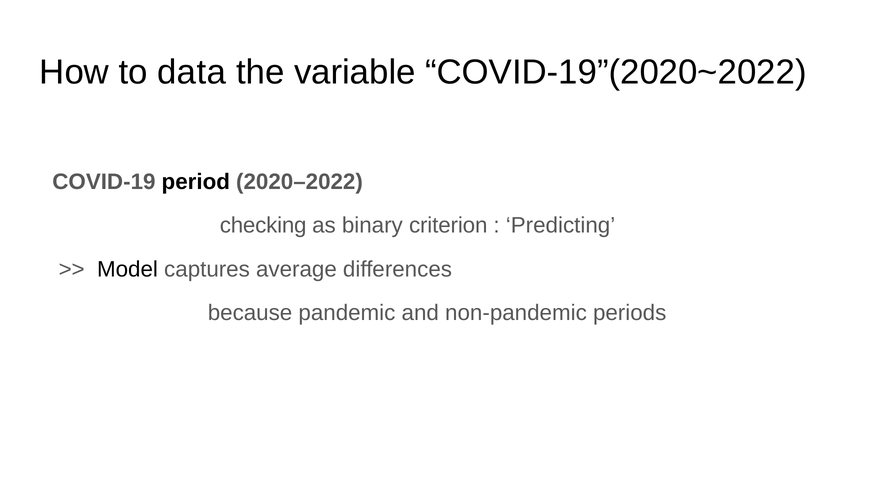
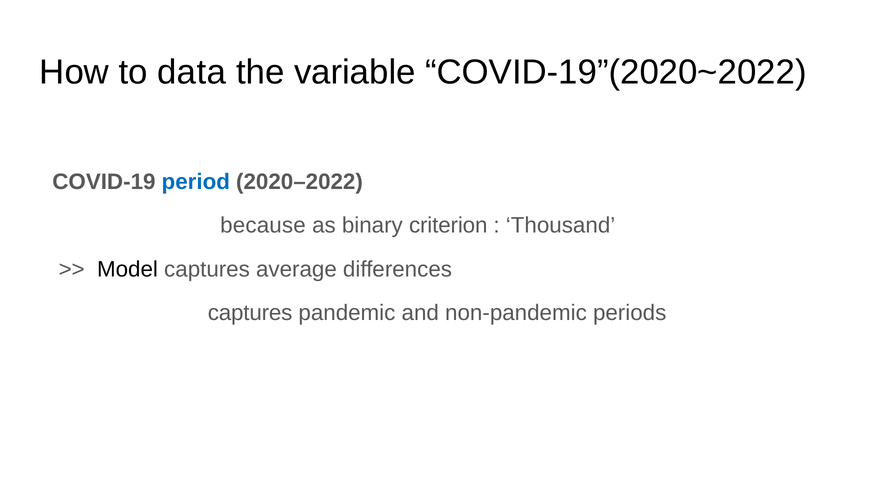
period colour: black -> blue
checking: checking -> because
Predicting: Predicting -> Thousand
because at (250, 313): because -> captures
